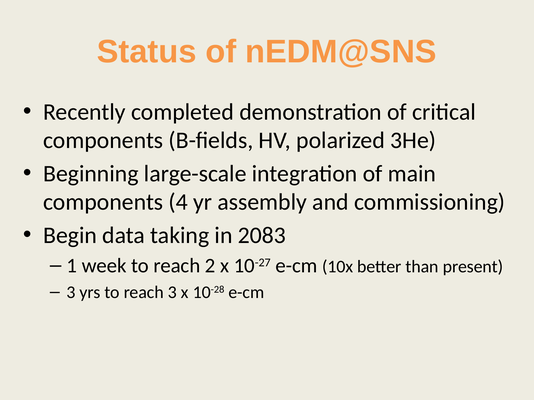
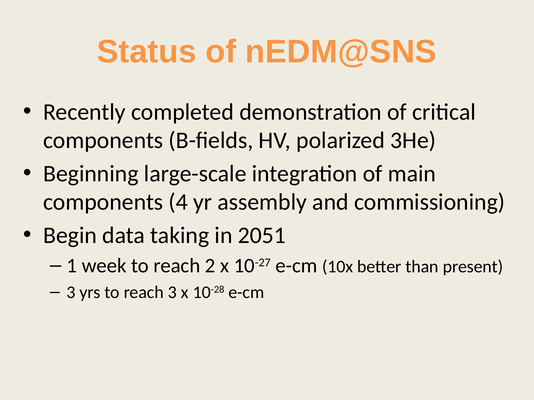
2083: 2083 -> 2051
